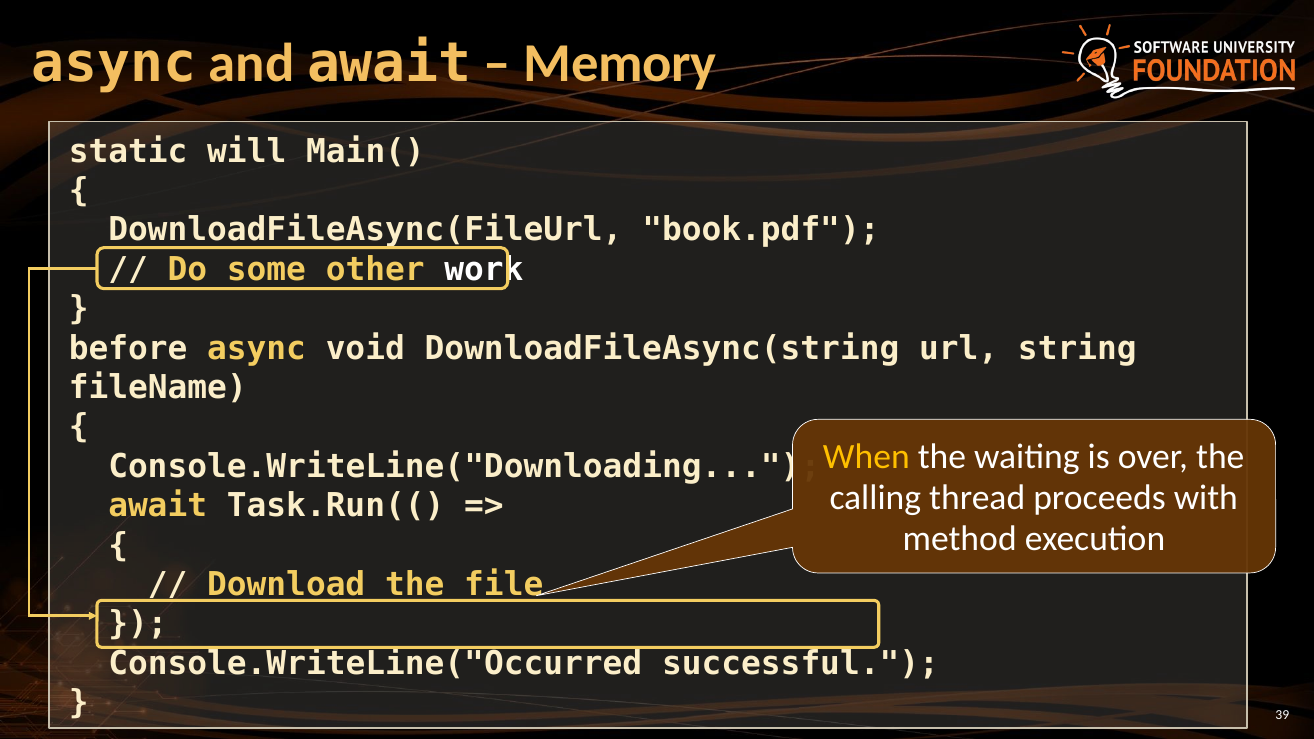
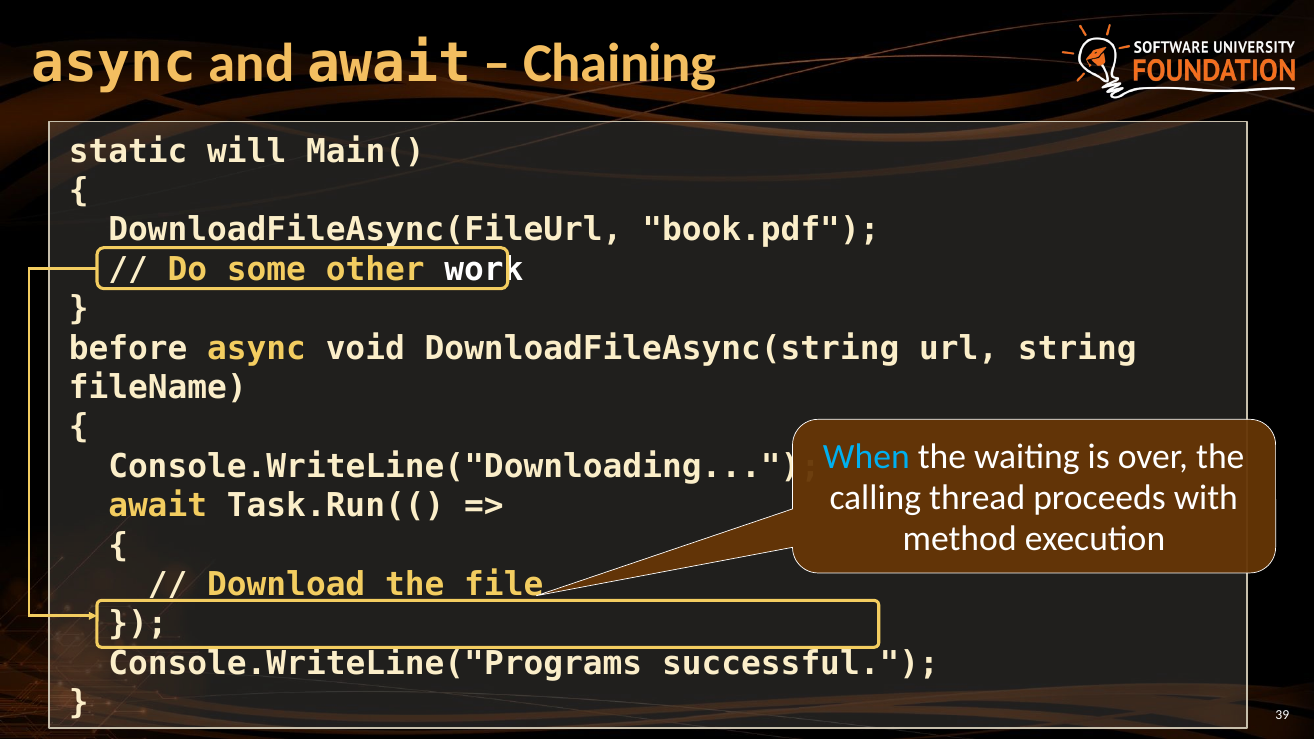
Memory: Memory -> Chaining
When colour: yellow -> light blue
Console.WriteLine("Occurred: Console.WriteLine("Occurred -> Console.WriteLine("Programs
